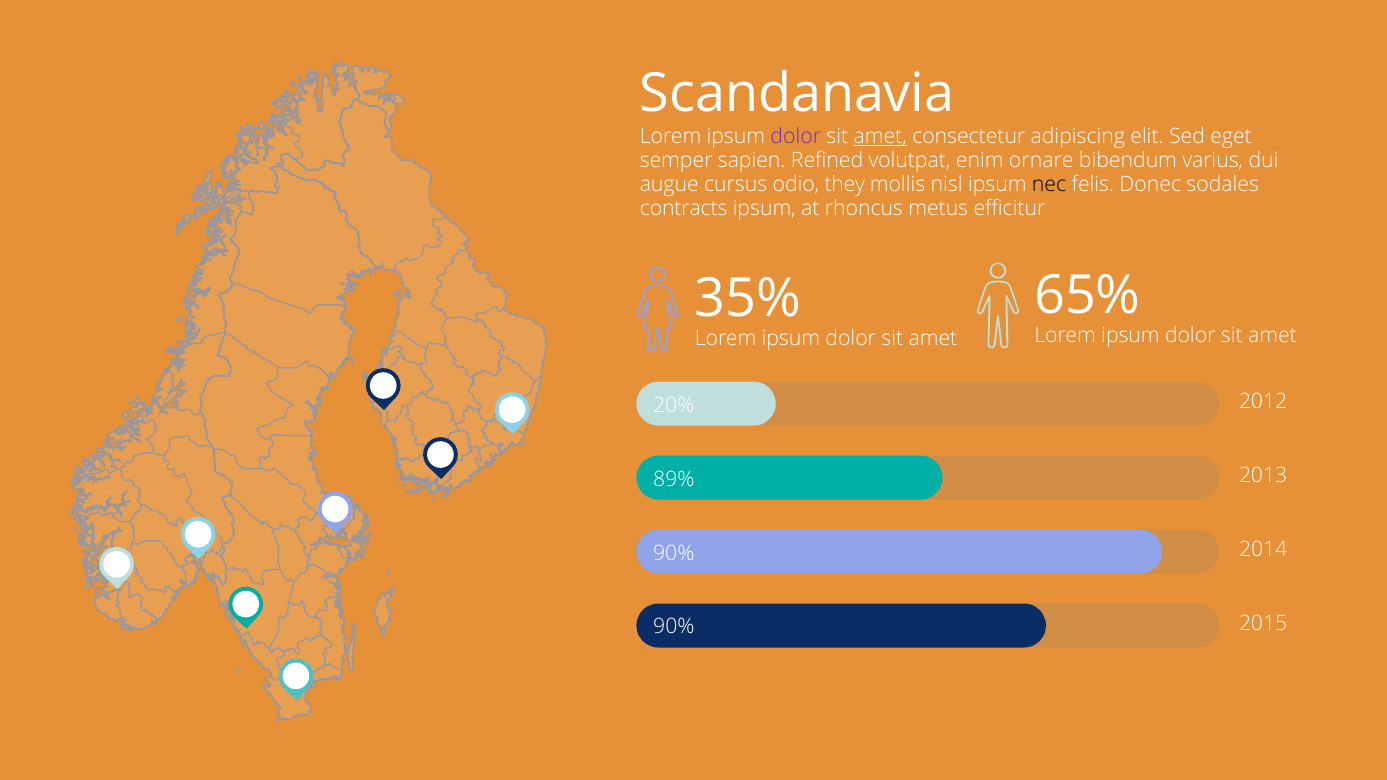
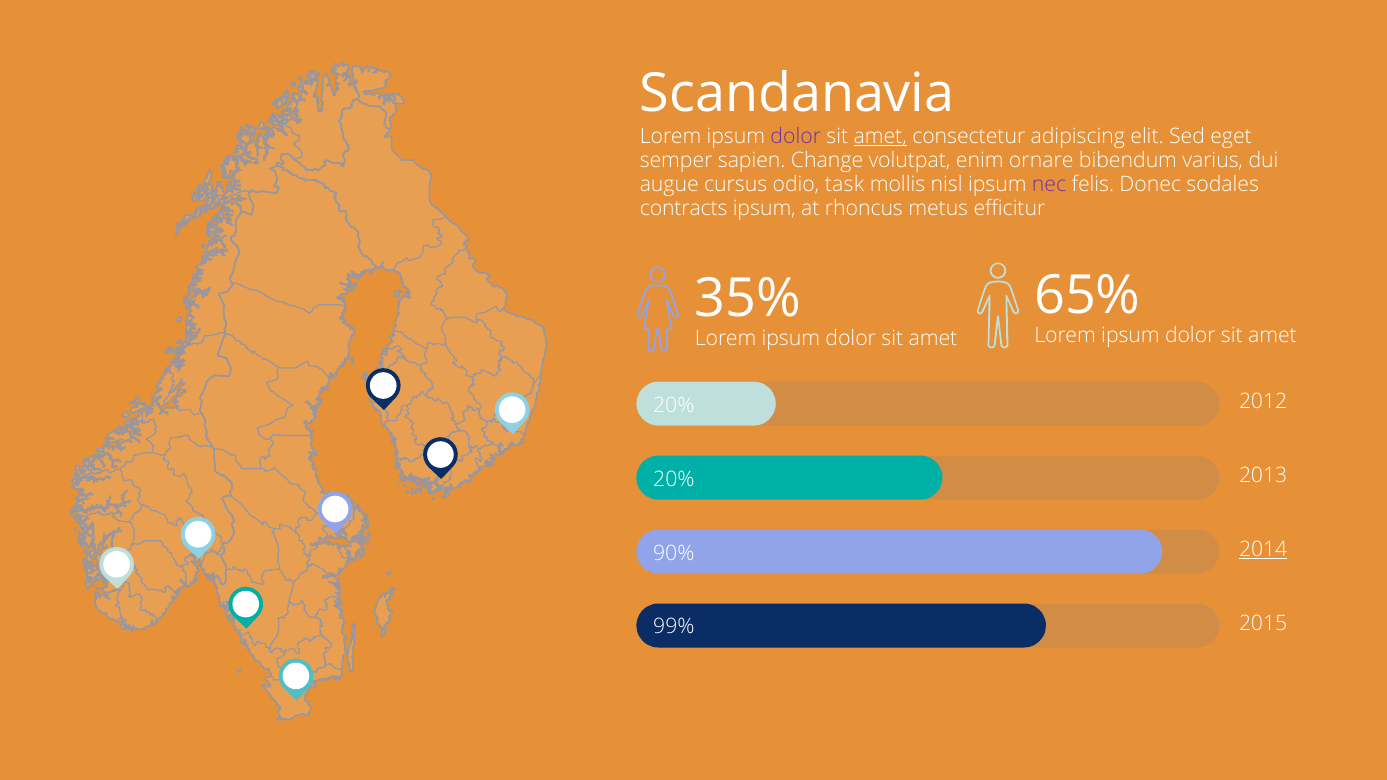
Refined: Refined -> Change
they: they -> task
nec colour: black -> purple
89% at (674, 479): 89% -> 20%
2014 underline: none -> present
90% at (674, 627): 90% -> 99%
